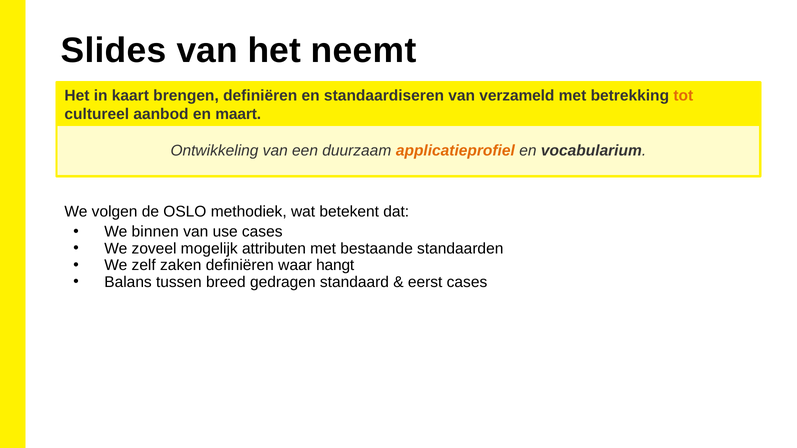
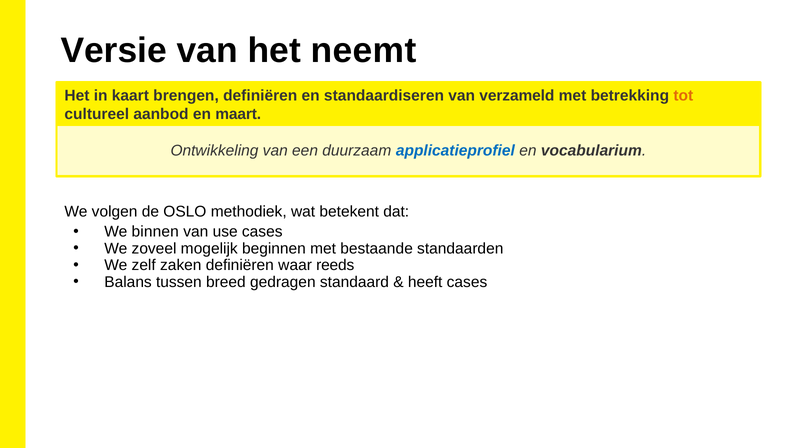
Slides: Slides -> Versie
applicatieprofiel colour: orange -> blue
attributen: attributen -> beginnen
hangt: hangt -> reeds
eerst: eerst -> heeft
